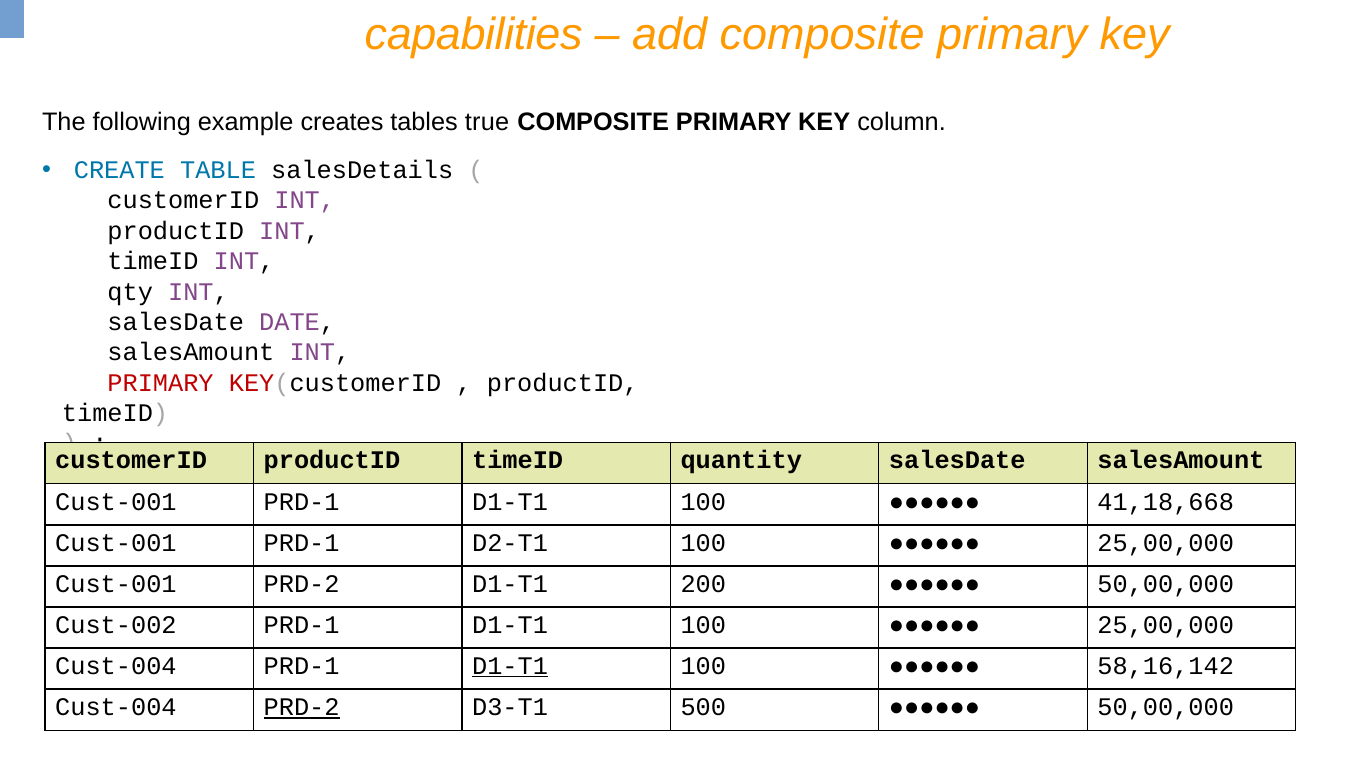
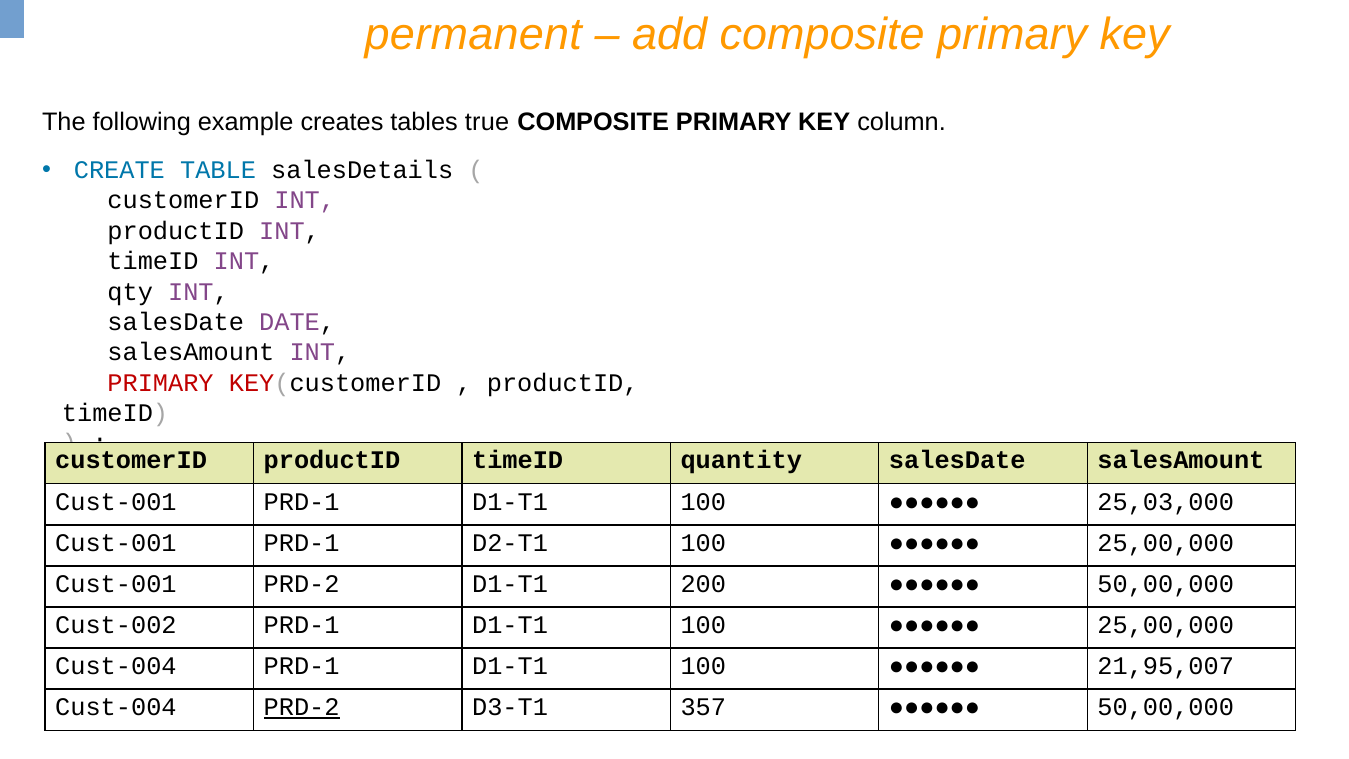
capabilities: capabilities -> permanent
41,18,668: 41,18,668 -> 25,03,000
D1-T1 at (510, 666) underline: present -> none
58,16,142: 58,16,142 -> 21,95,007
500: 500 -> 357
